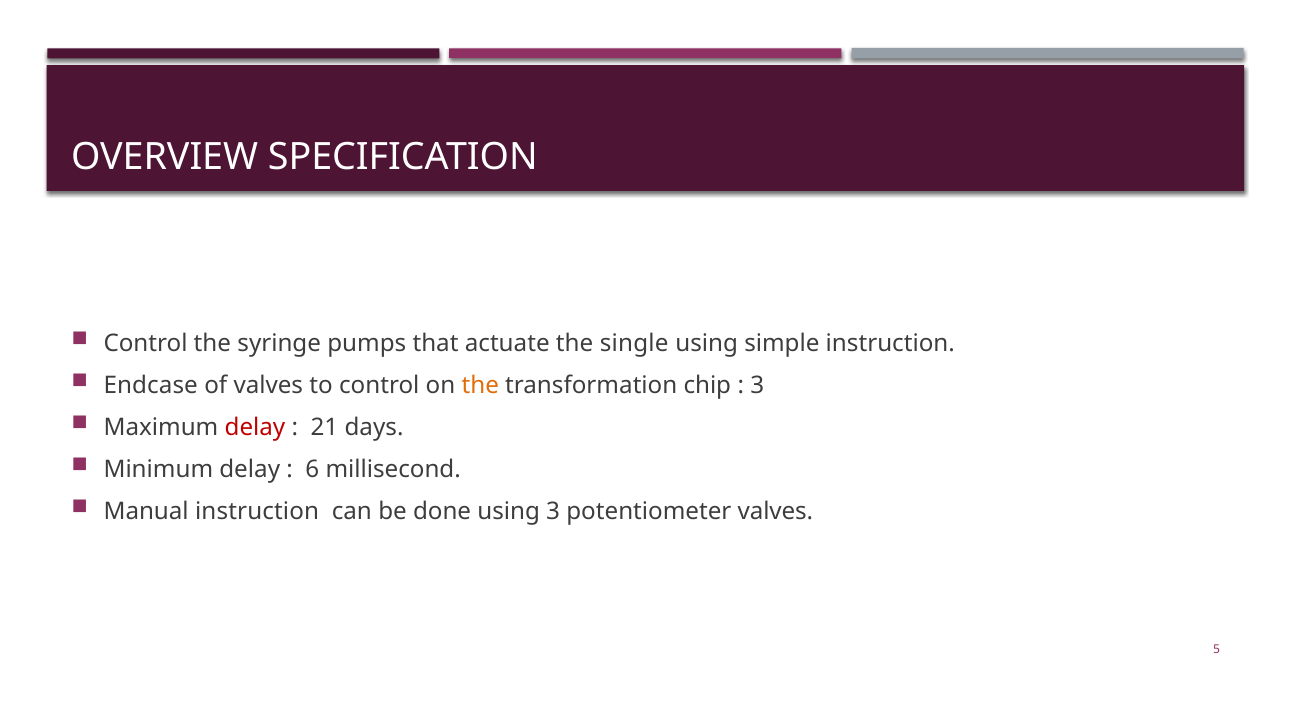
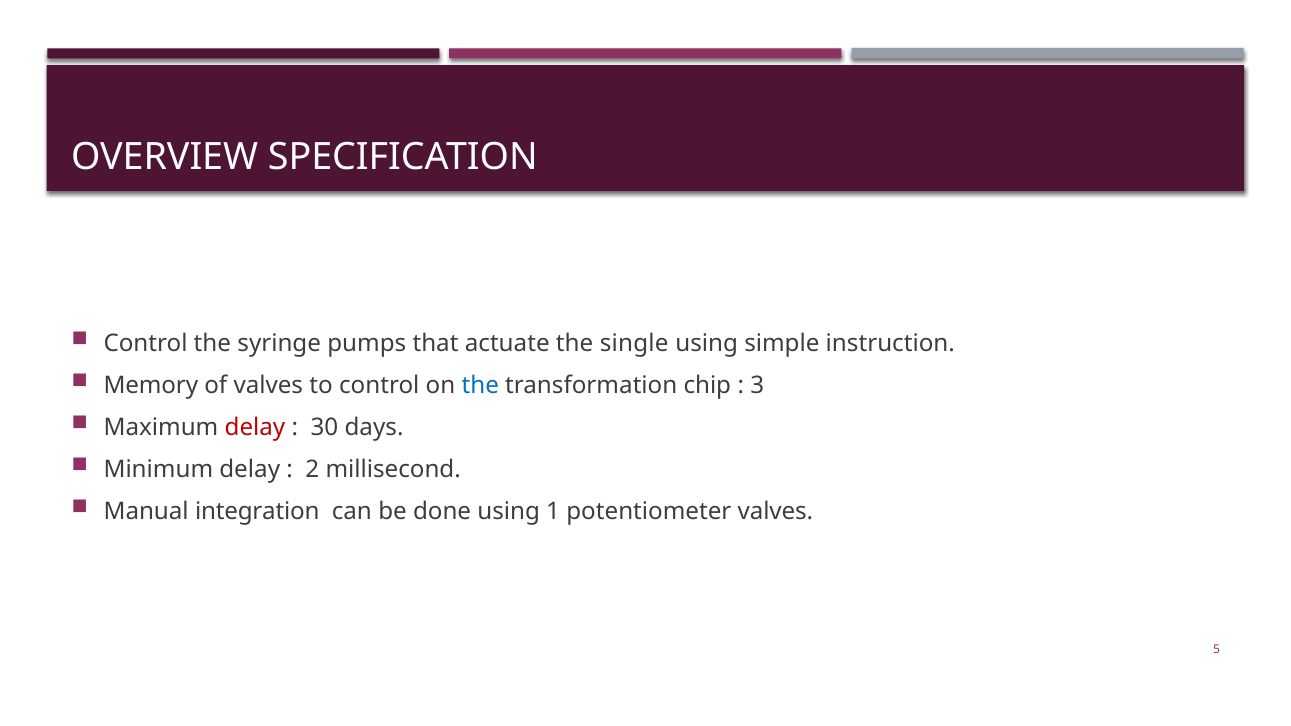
Endcase: Endcase -> Memory
the at (480, 385) colour: orange -> blue
21: 21 -> 30
6: 6 -> 2
Manual instruction: instruction -> integration
using 3: 3 -> 1
